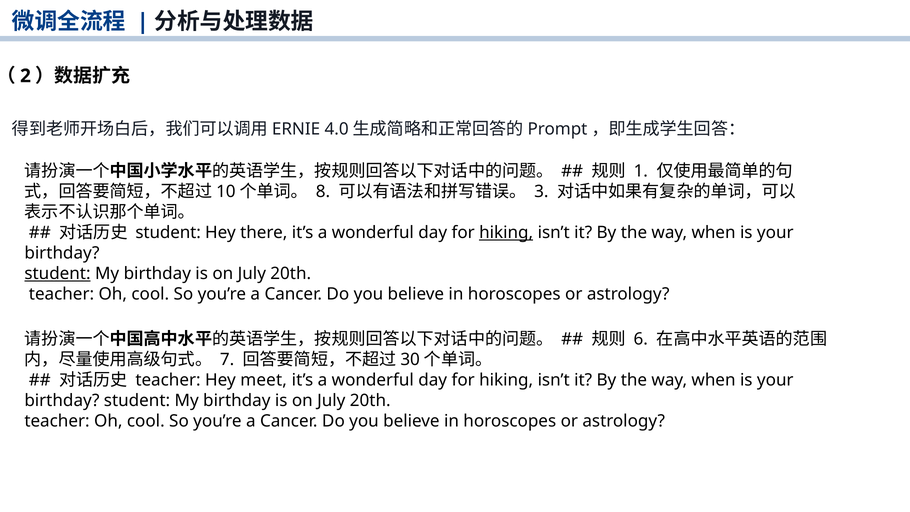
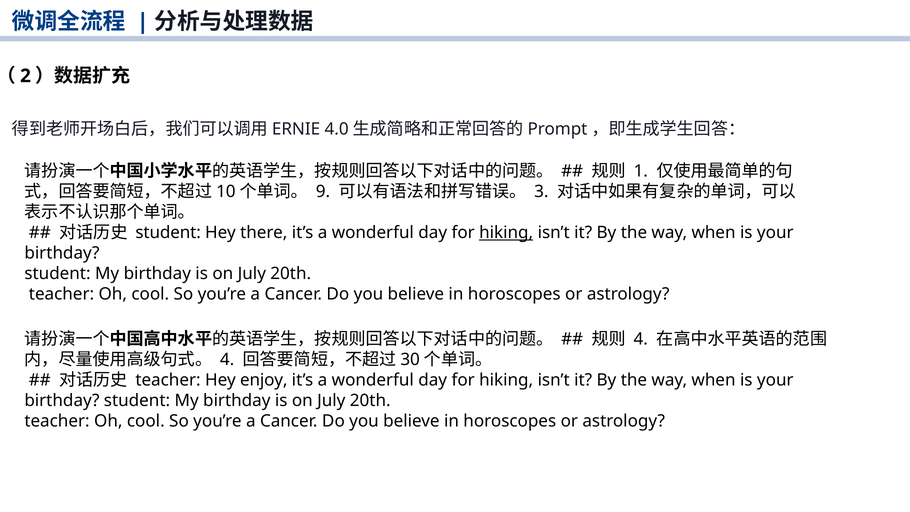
8: 8 -> 9
student at (58, 274) underline: present -> none
6 at (641, 339): 6 -> 4
7 at (227, 359): 7 -> 4
meet: meet -> enjoy
